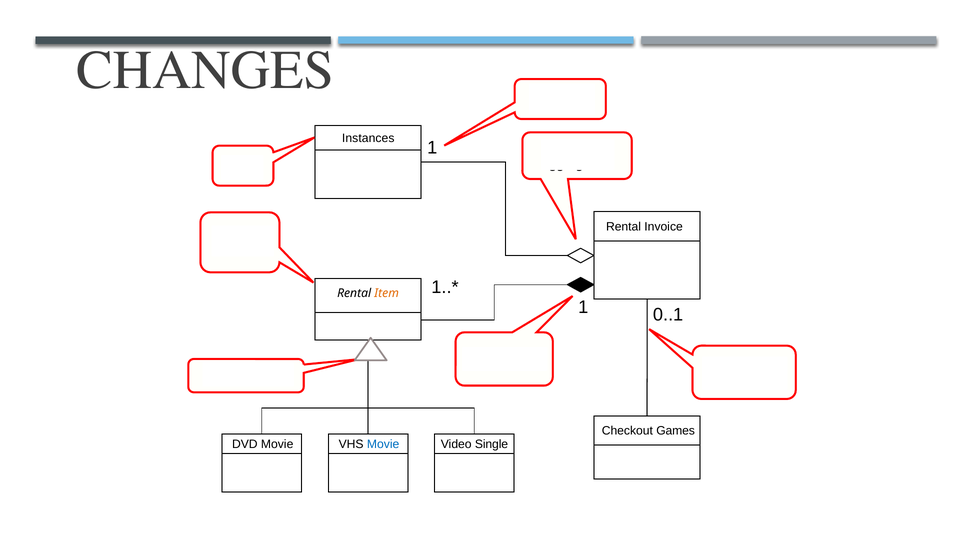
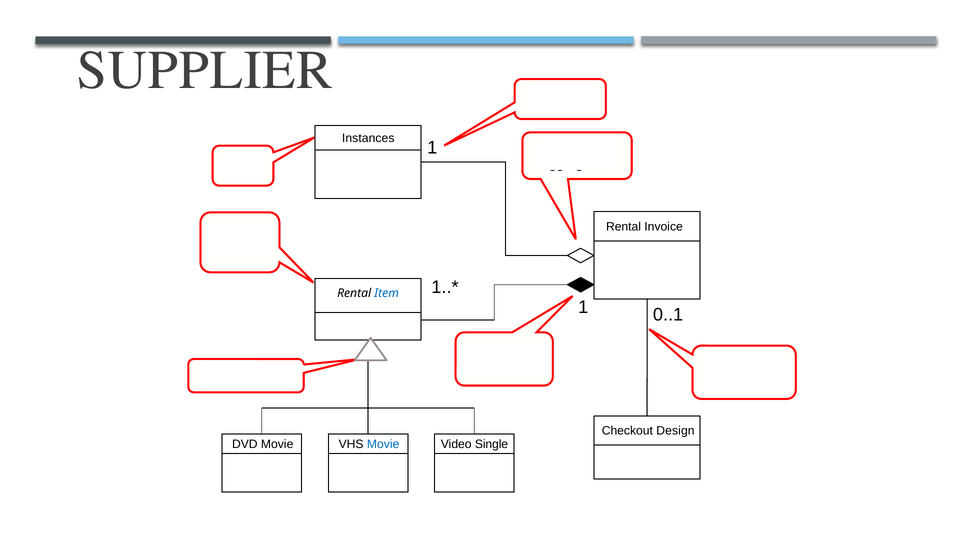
CHANGES: CHANGES -> SUPPLIER
Item colour: orange -> blue
Games: Games -> Design
